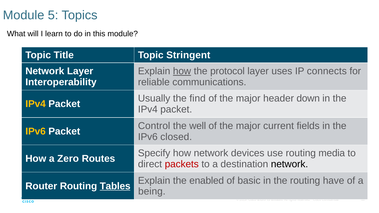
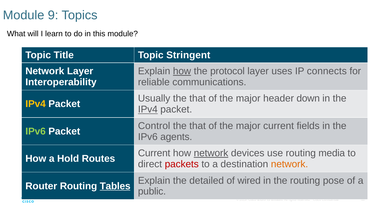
5: 5 -> 9
find at (198, 99): find -> that
IPv4 at (148, 110) underline: none -> present
well at (198, 126): well -> that
IPv6 at (36, 131) colour: yellow -> light green
closed: closed -> agents
Specify at (154, 153): Specify -> Current
network at (211, 153) underline: none -> present
Zero: Zero -> Hold
network at (290, 164) colour: black -> orange
enabled: enabled -> detailed
basic: basic -> wired
have: have -> pose
being: being -> public
